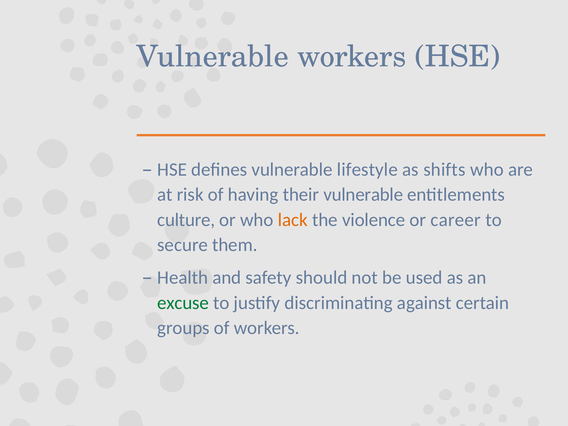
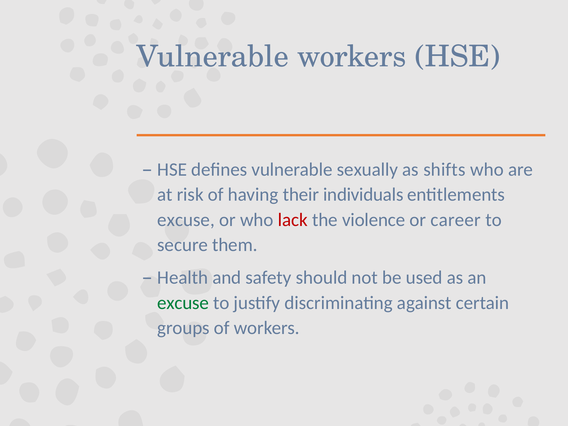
lifestyle: lifestyle -> sexually
their vulnerable: vulnerable -> individuals
culture at (186, 220): culture -> excuse
lack colour: orange -> red
